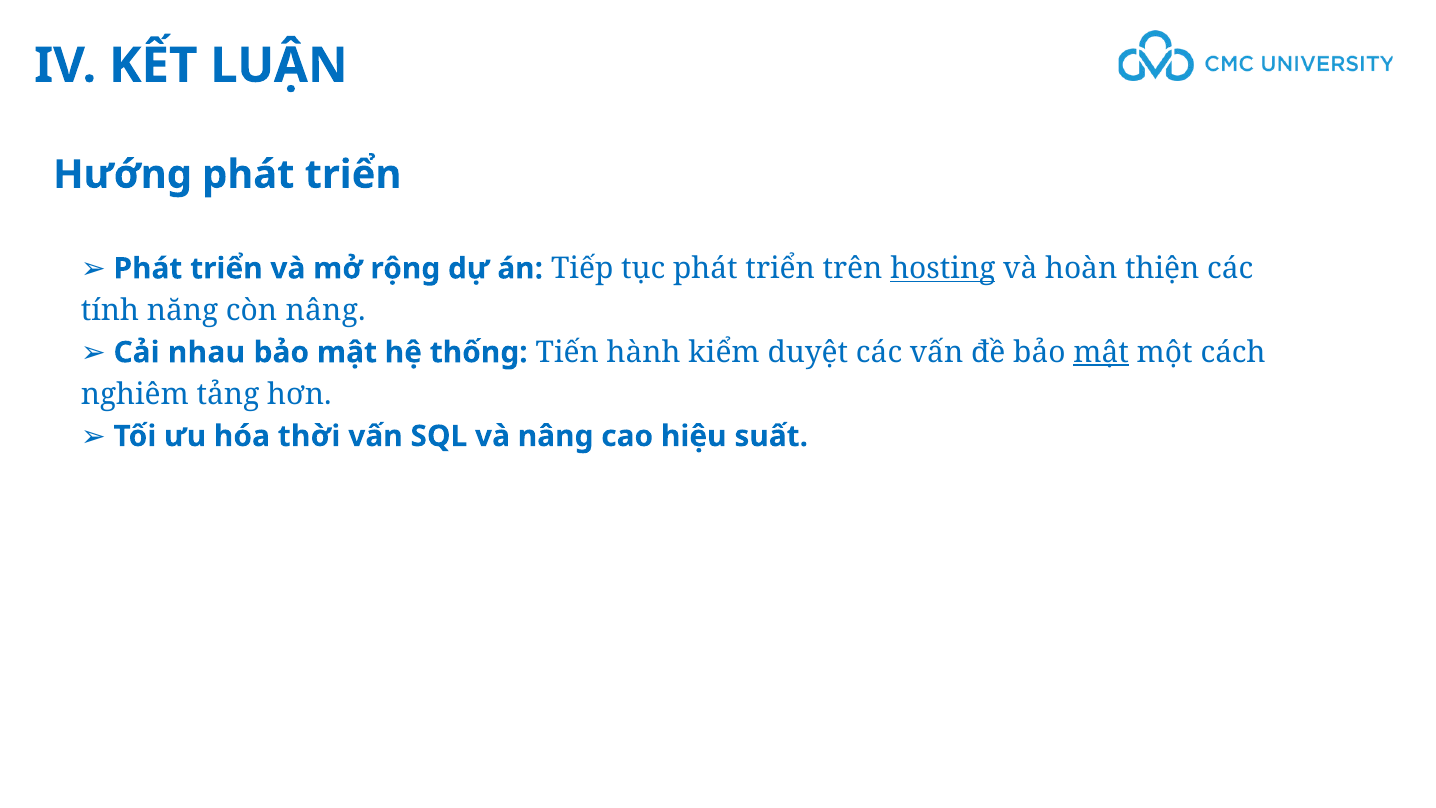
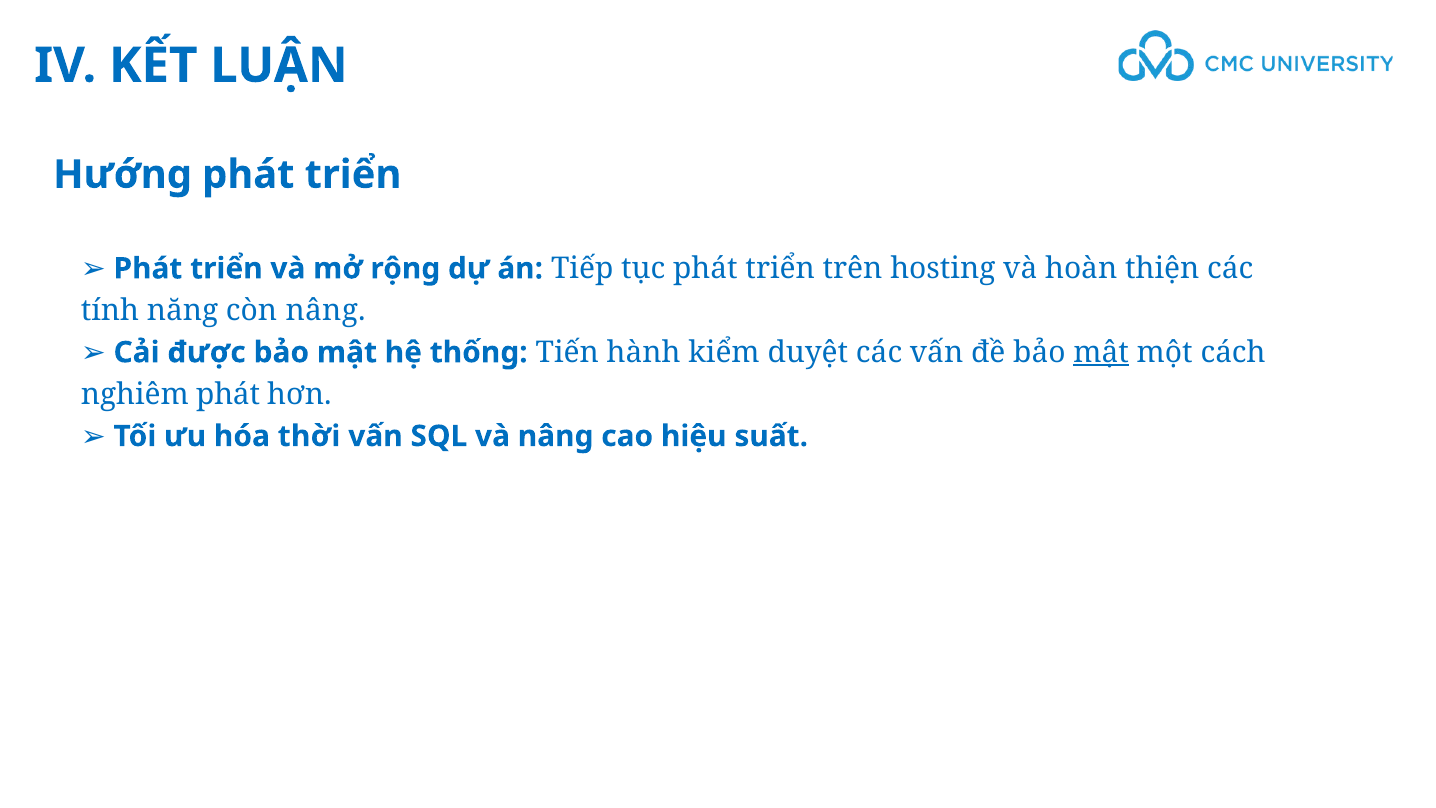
hosting underline: present -> none
nhau: nhau -> được
nghiêm tảng: tảng -> phát
